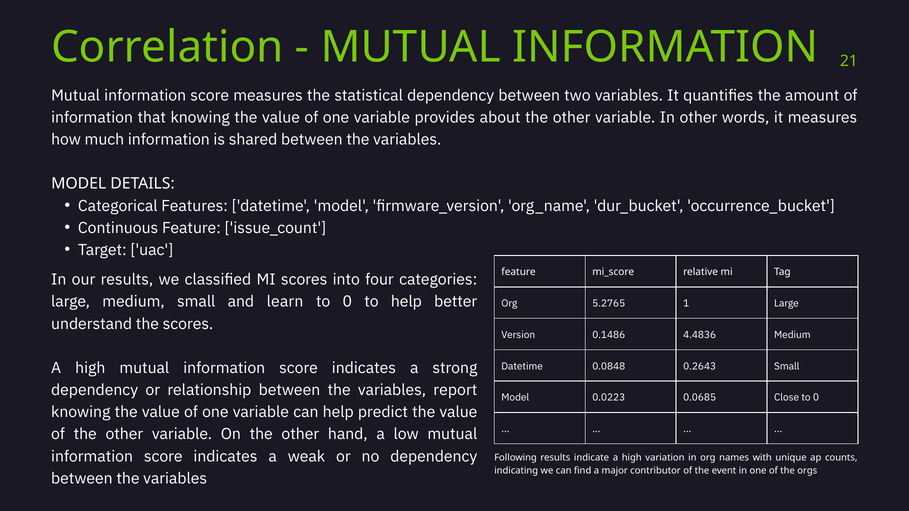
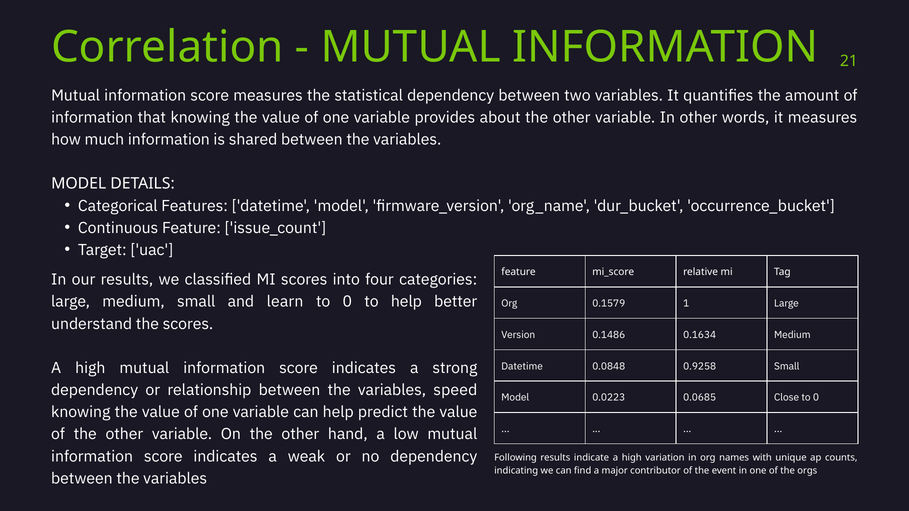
5.2765: 5.2765 -> 0.1579
4.4836: 4.4836 -> 0.1634
0.2643: 0.2643 -> 0.9258
report: report -> speed
